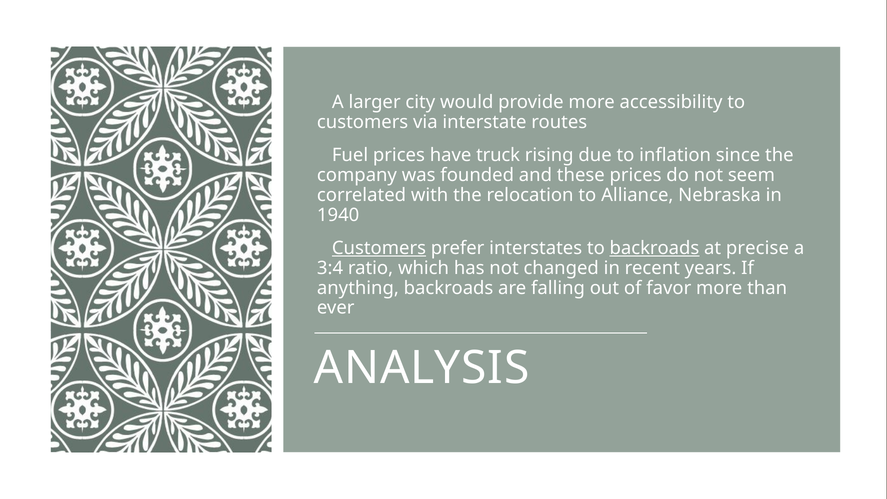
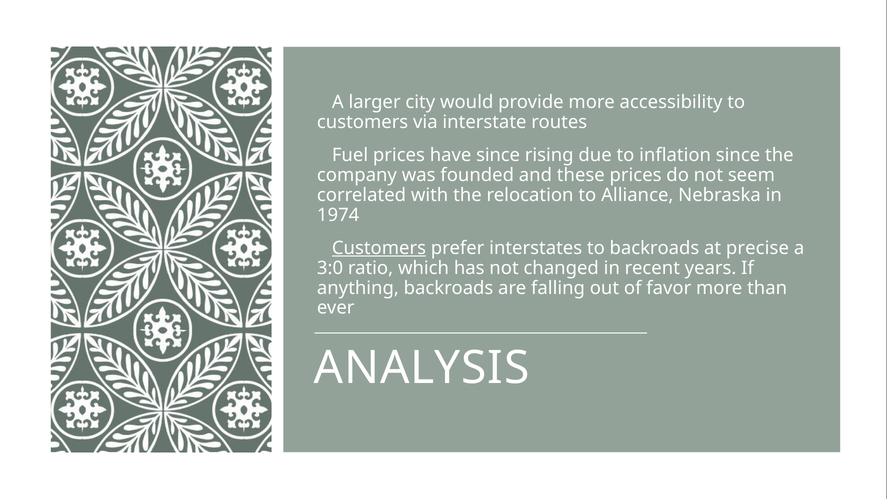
have truck: truck -> since
1940: 1940 -> 1974
backroads at (654, 248) underline: present -> none
3:4: 3:4 -> 3:0
